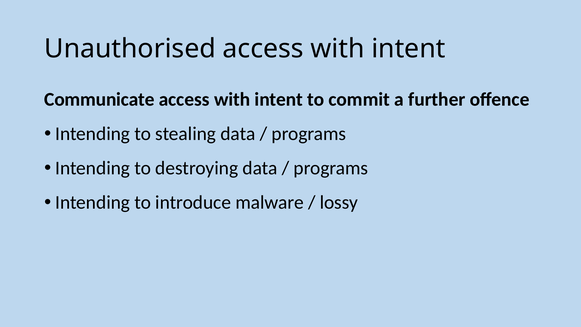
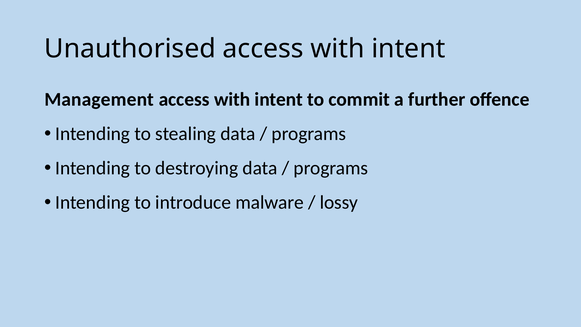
Communicate: Communicate -> Management
